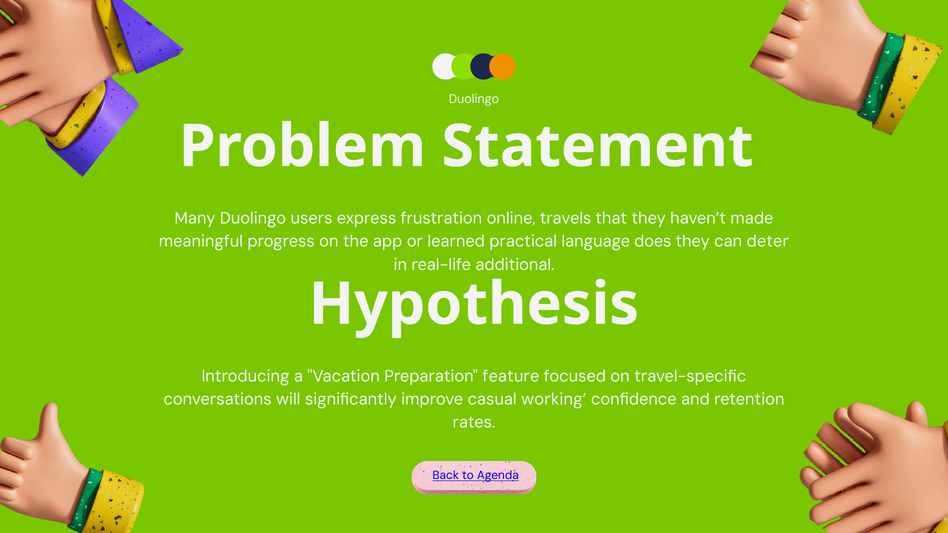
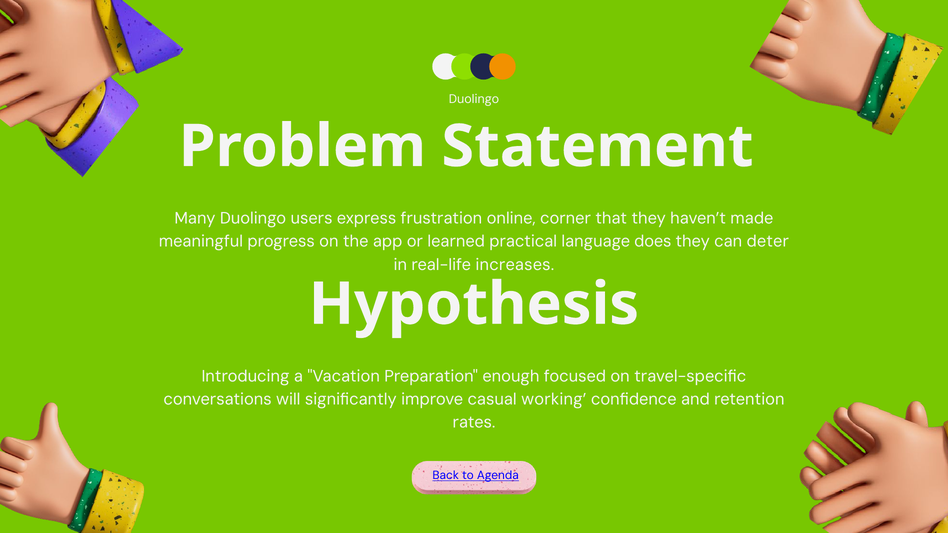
travels: travels -> corner
additional: additional -> increases
feature: feature -> enough
